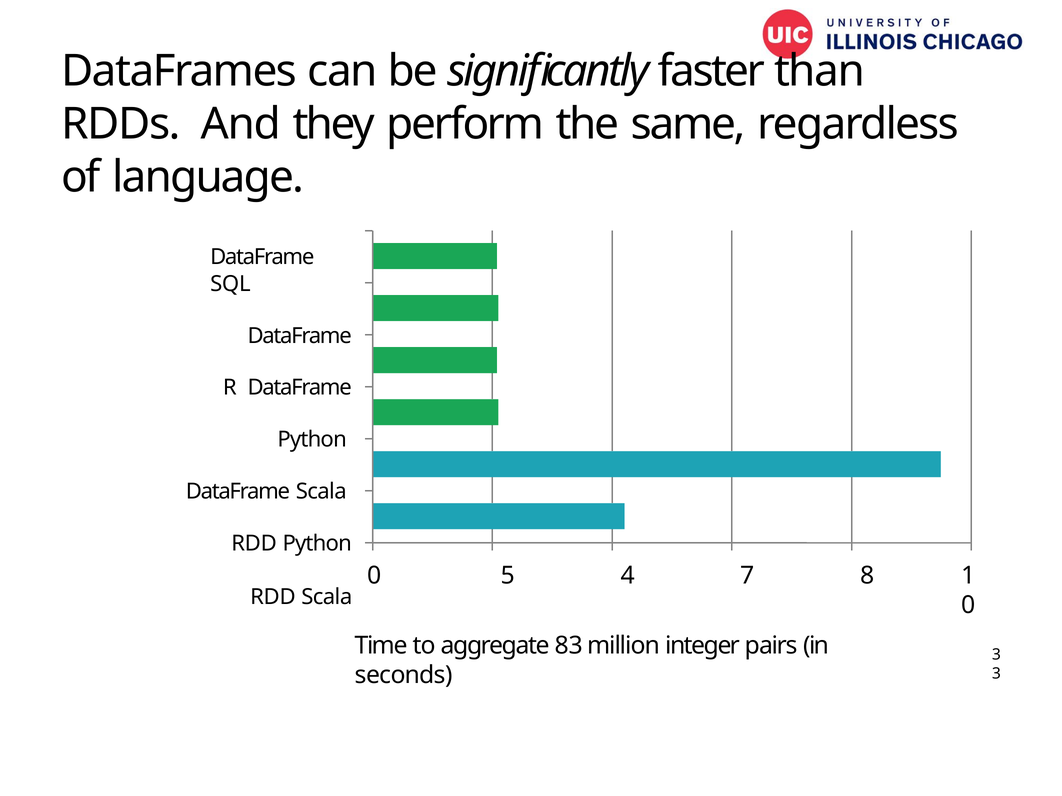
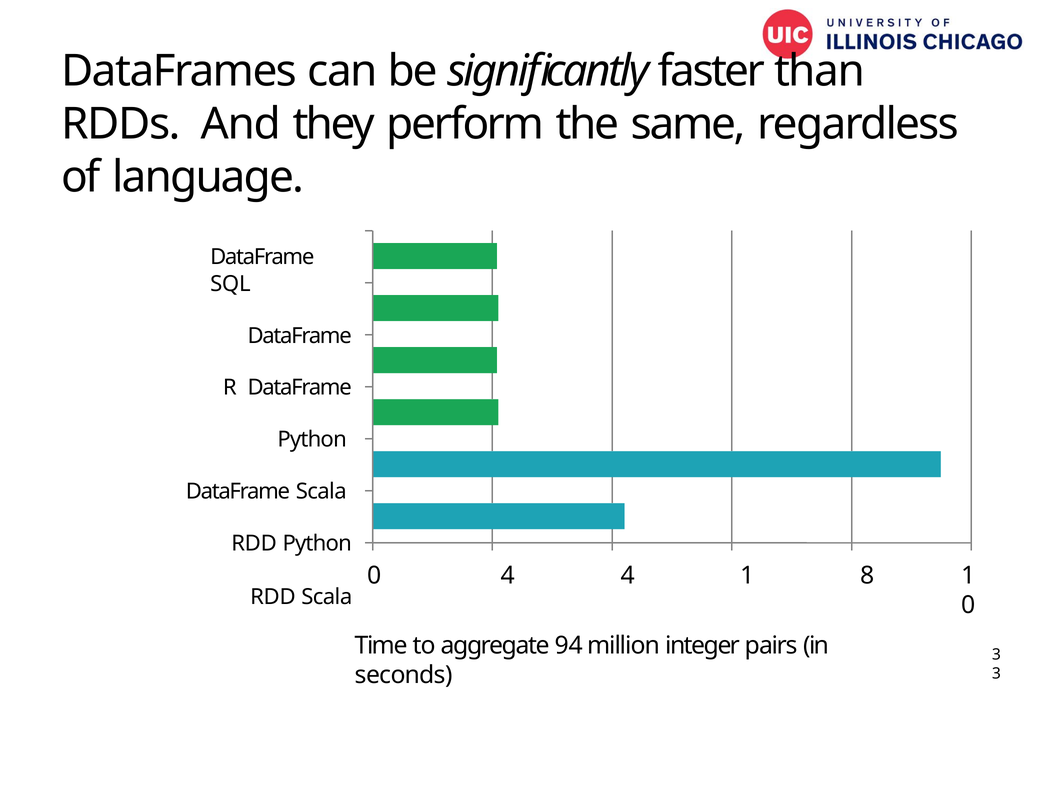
0 5: 5 -> 4
4 7: 7 -> 1
83: 83 -> 94
